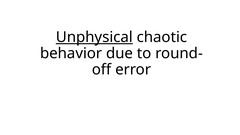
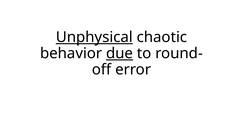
due underline: none -> present
